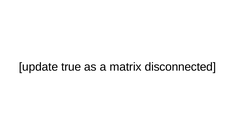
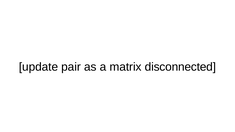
true: true -> pair
